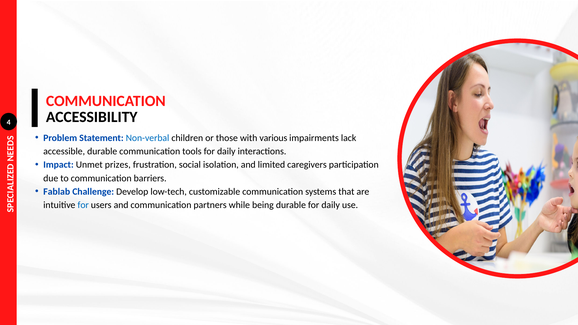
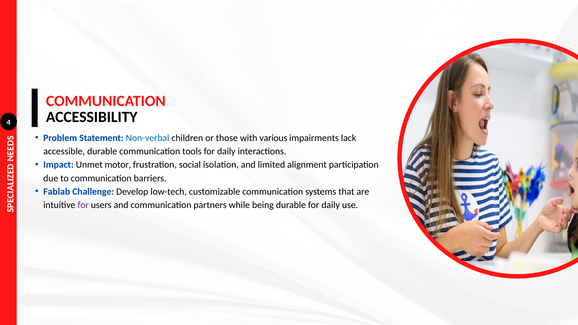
prizes: prizes -> motor
caregivers: caregivers -> alignment
for at (83, 205) colour: blue -> purple
